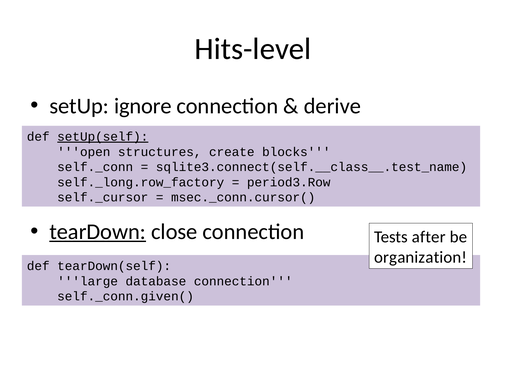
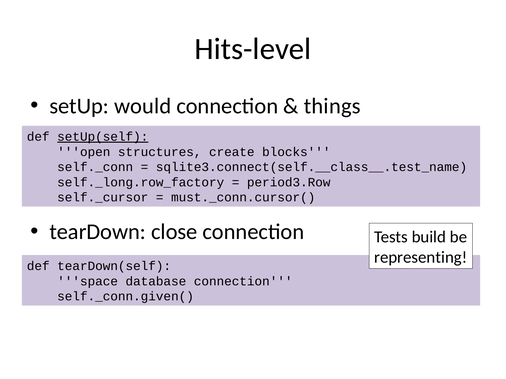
ignore: ignore -> would
derive: derive -> things
msec._conn.cursor(: msec._conn.cursor( -> must._conn.cursor(
tearDown underline: present -> none
after: after -> build
organization: organization -> representing
large: large -> space
